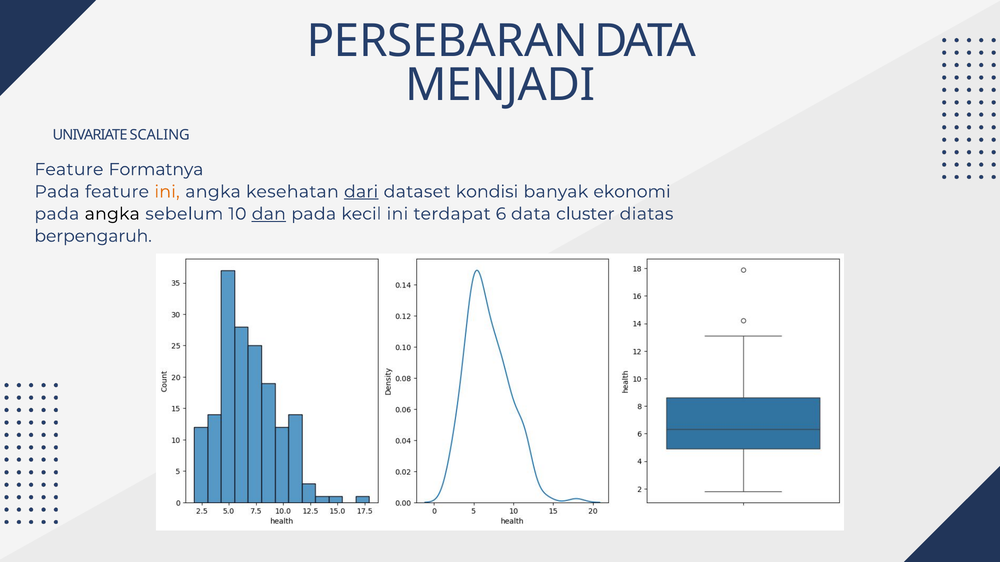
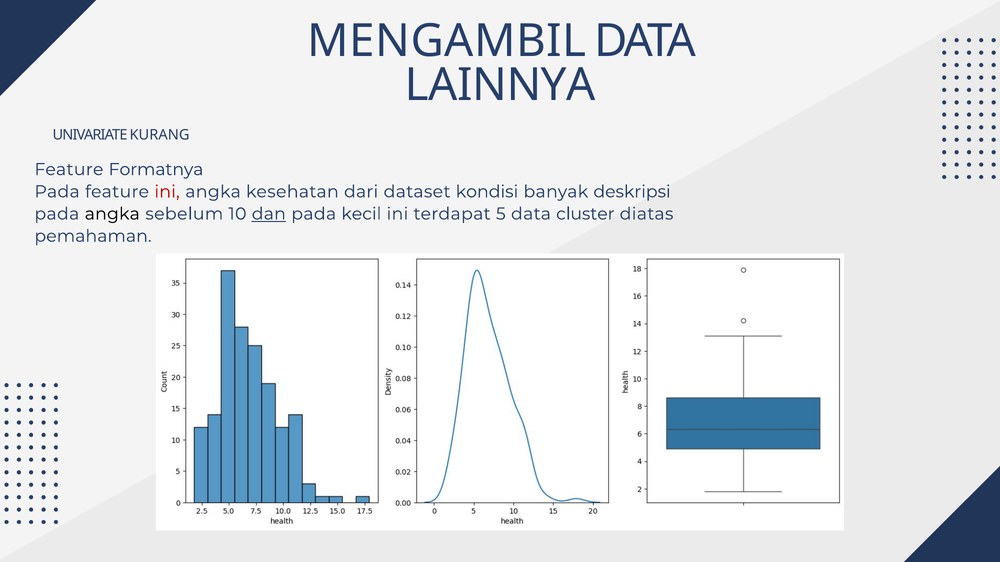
PERSEBARAN: PERSEBARAN -> MENGAMBIL
MENJADI: MENJADI -> LAINNYA
SCALING: SCALING -> KURANG
ini at (167, 192) colour: orange -> red
dari underline: present -> none
ekonomi: ekonomi -> deskripsi
6: 6 -> 5
berpengaruh: berpengaruh -> pemahaman
